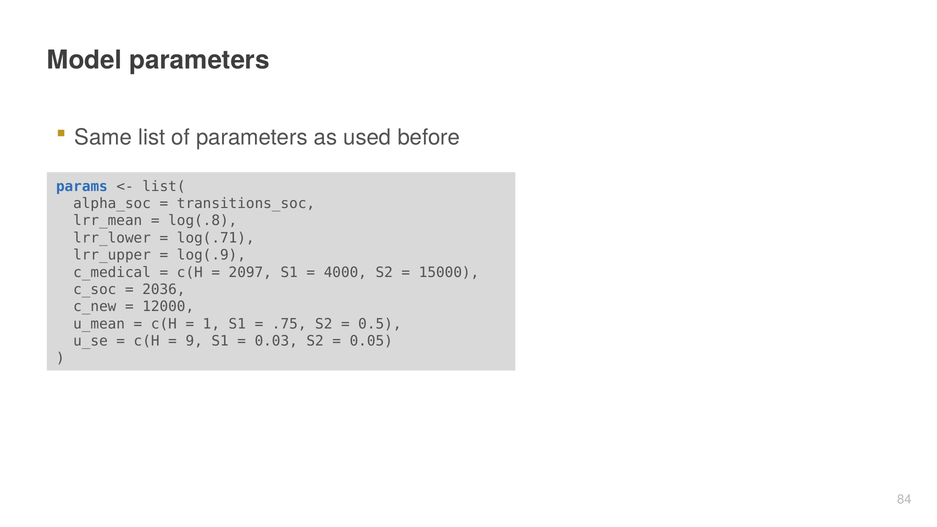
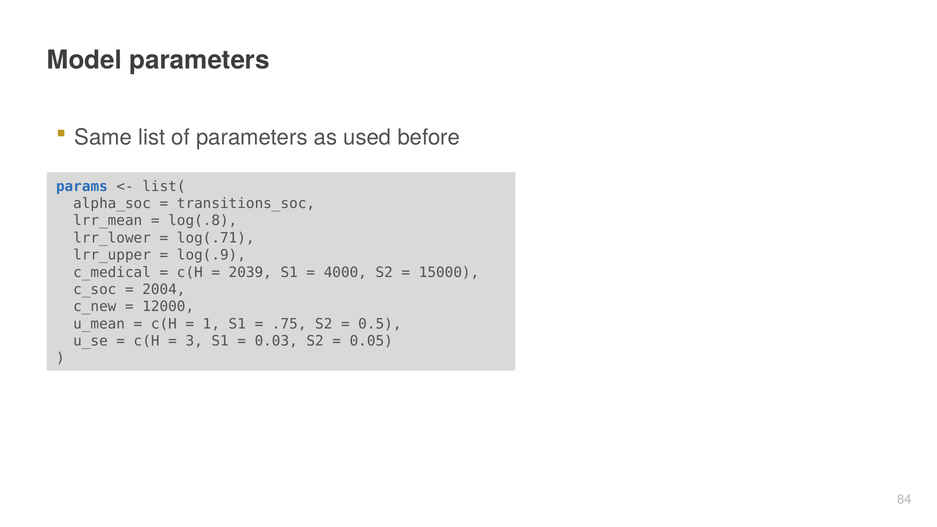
2097: 2097 -> 2039
2036: 2036 -> 2004
9: 9 -> 3
